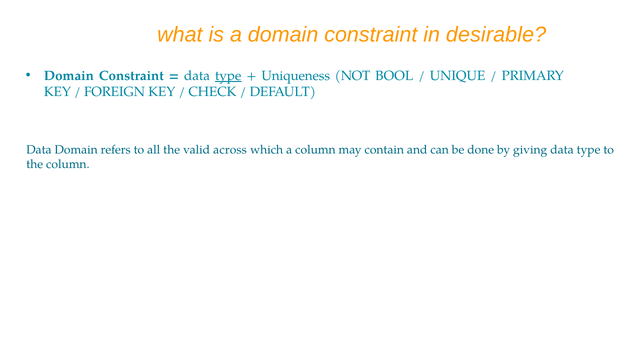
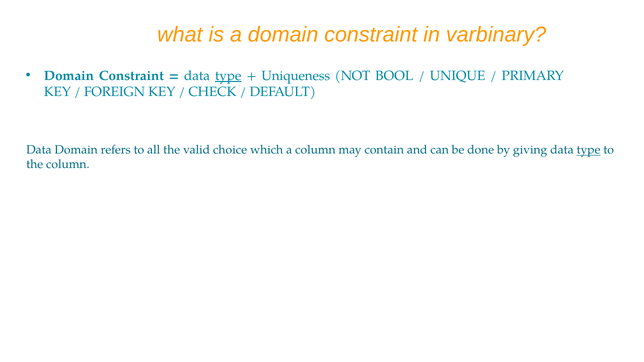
desirable: desirable -> varbinary
across: across -> choice
type at (589, 150) underline: none -> present
